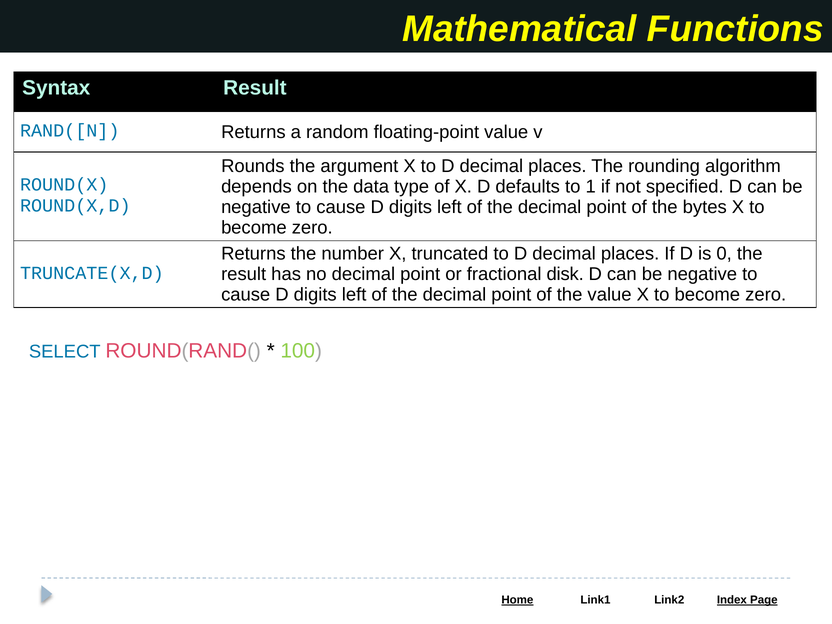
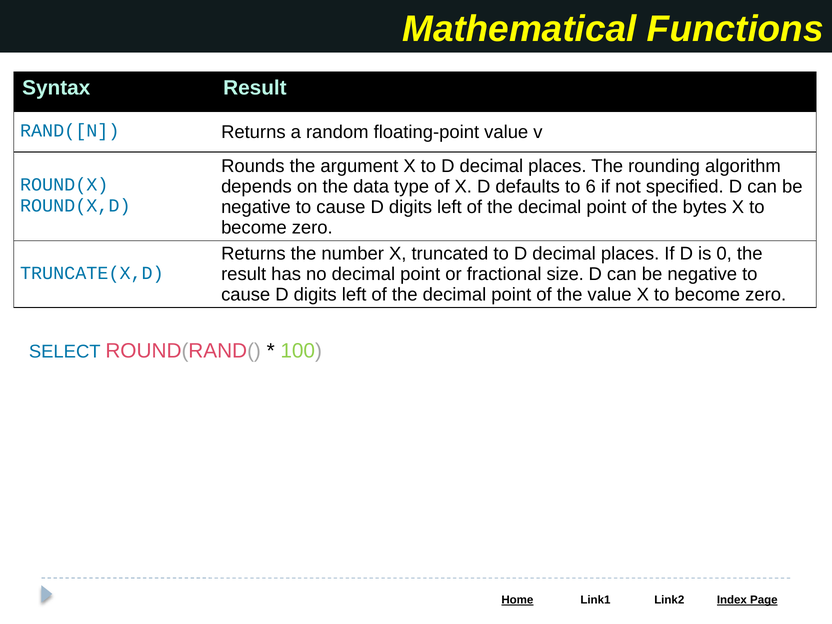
1: 1 -> 6
disk: disk -> size
